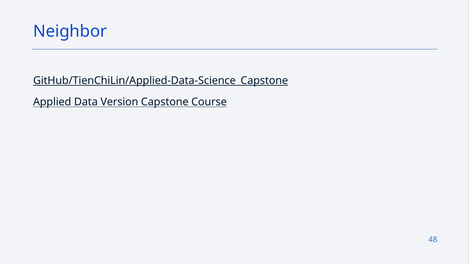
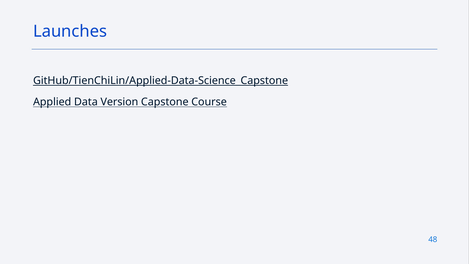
Neighbor: Neighbor -> Launches
